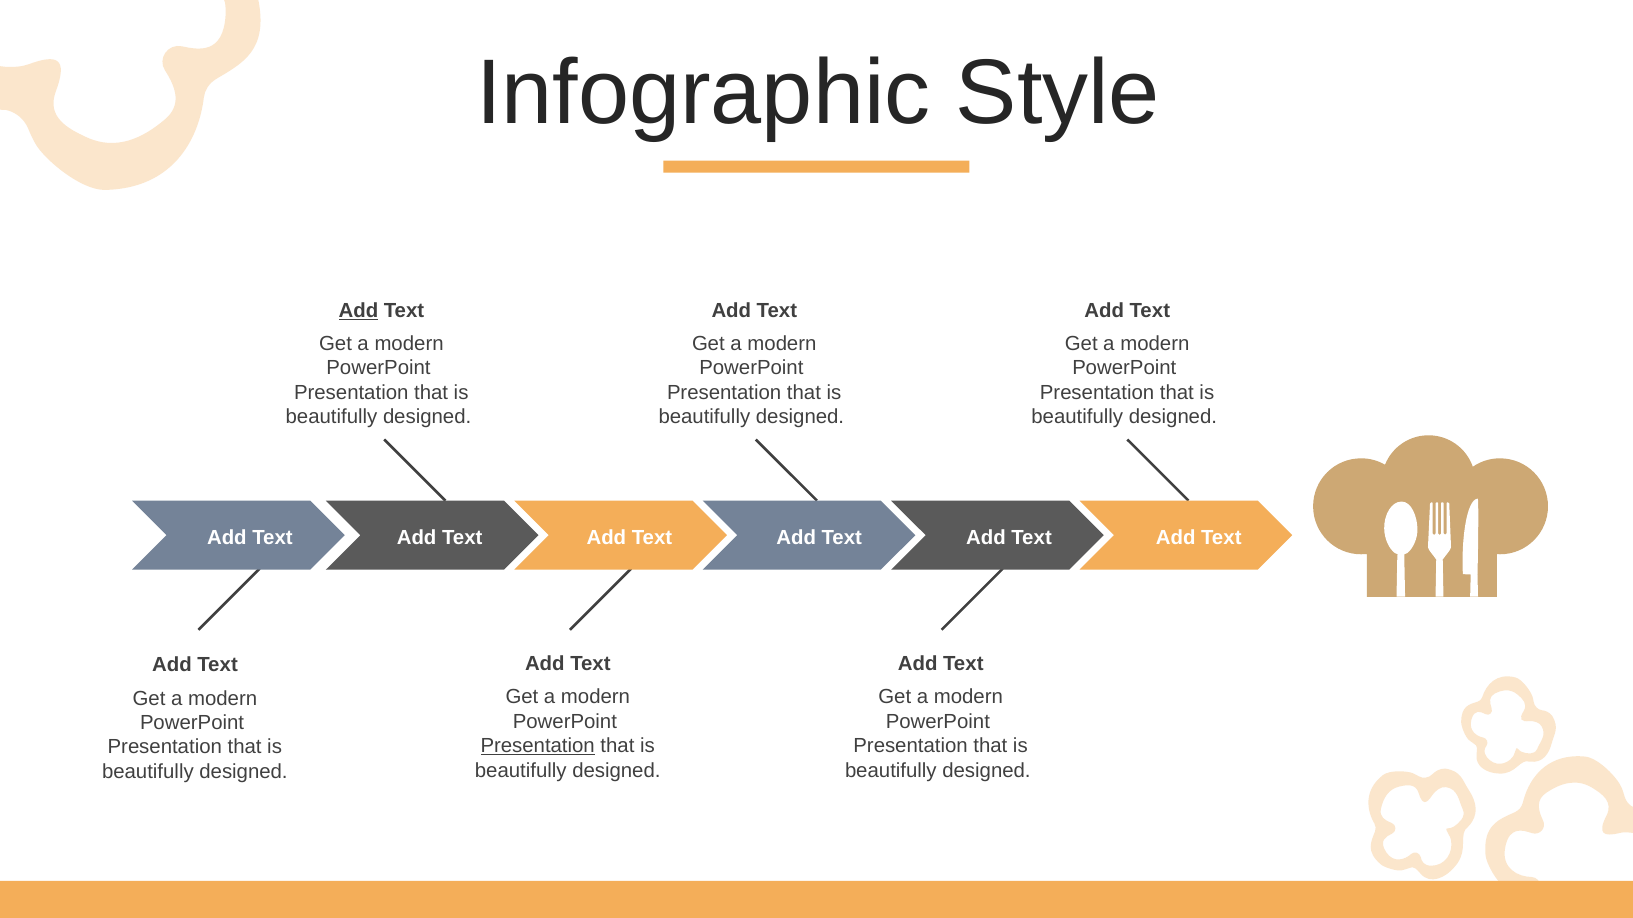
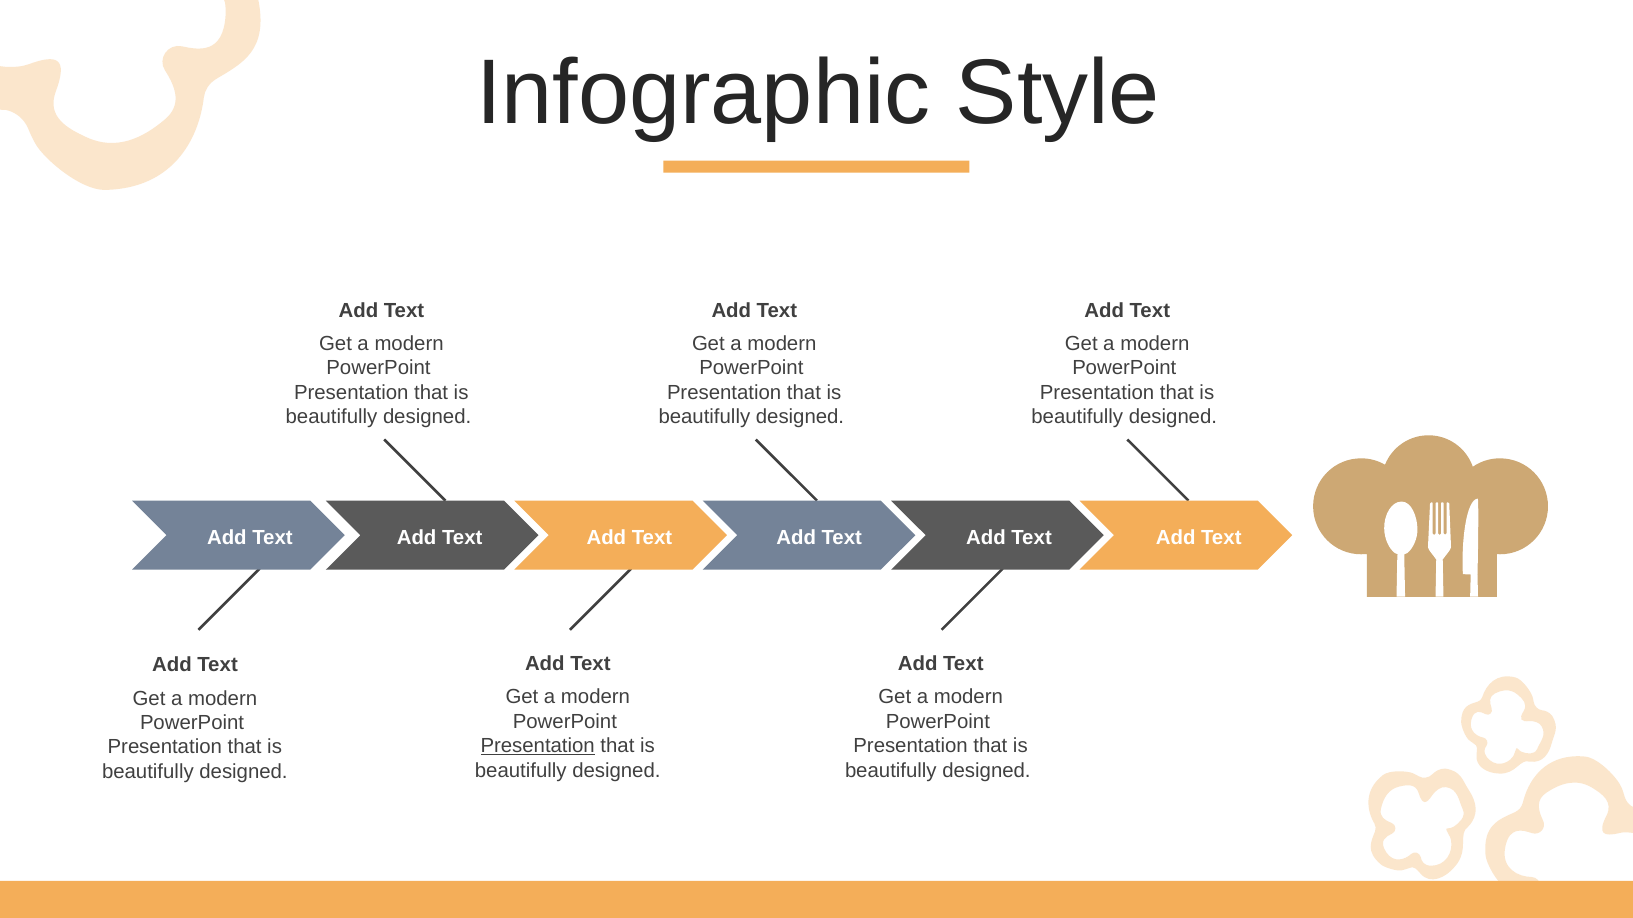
Add at (358, 311) underline: present -> none
